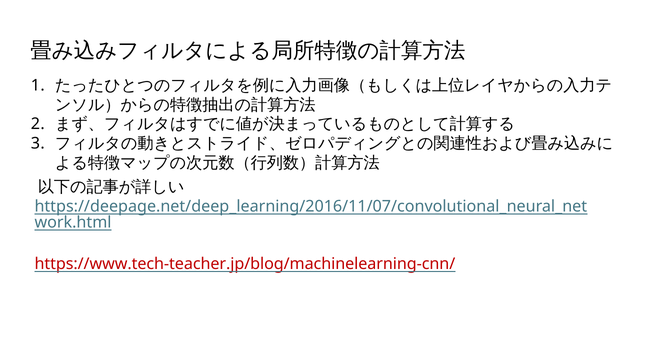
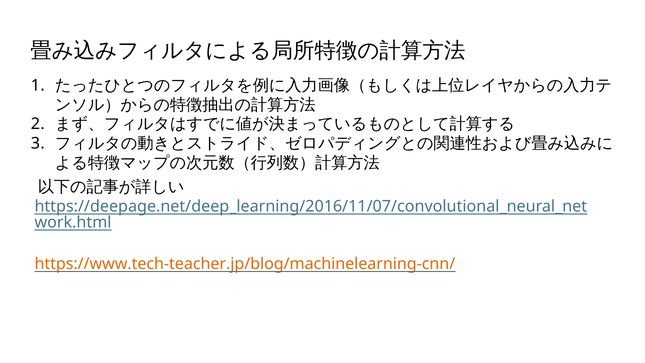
https://www.tech-teacher.jp/blog/machinelearning-cnn/ colour: red -> orange
